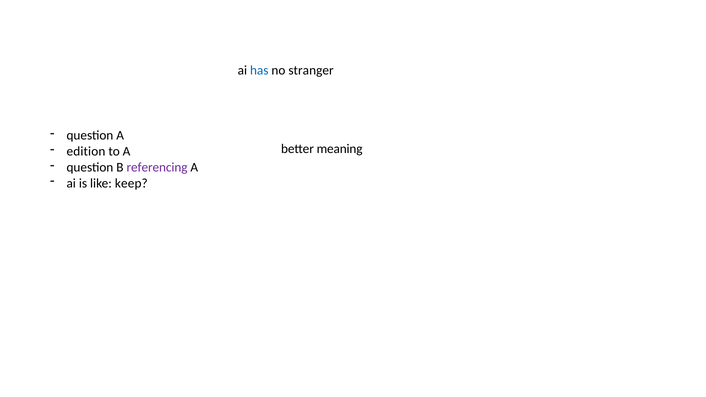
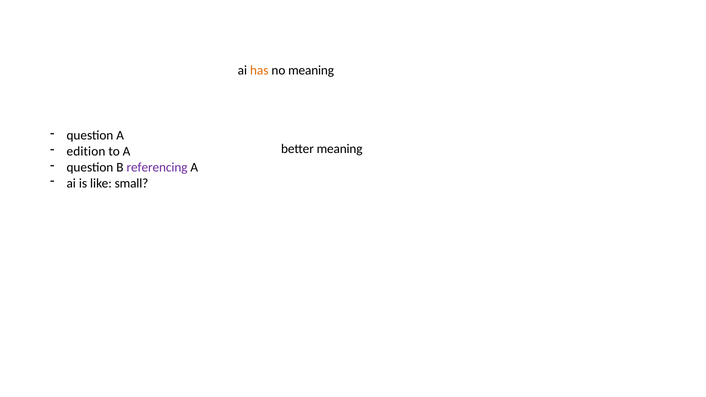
has colour: blue -> orange
no stranger: stranger -> meaning
keep: keep -> small
